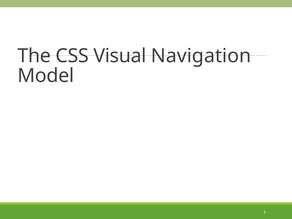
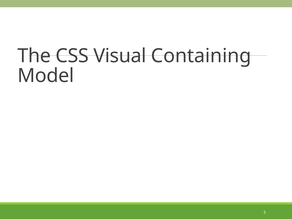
Navigation: Navigation -> Containing
